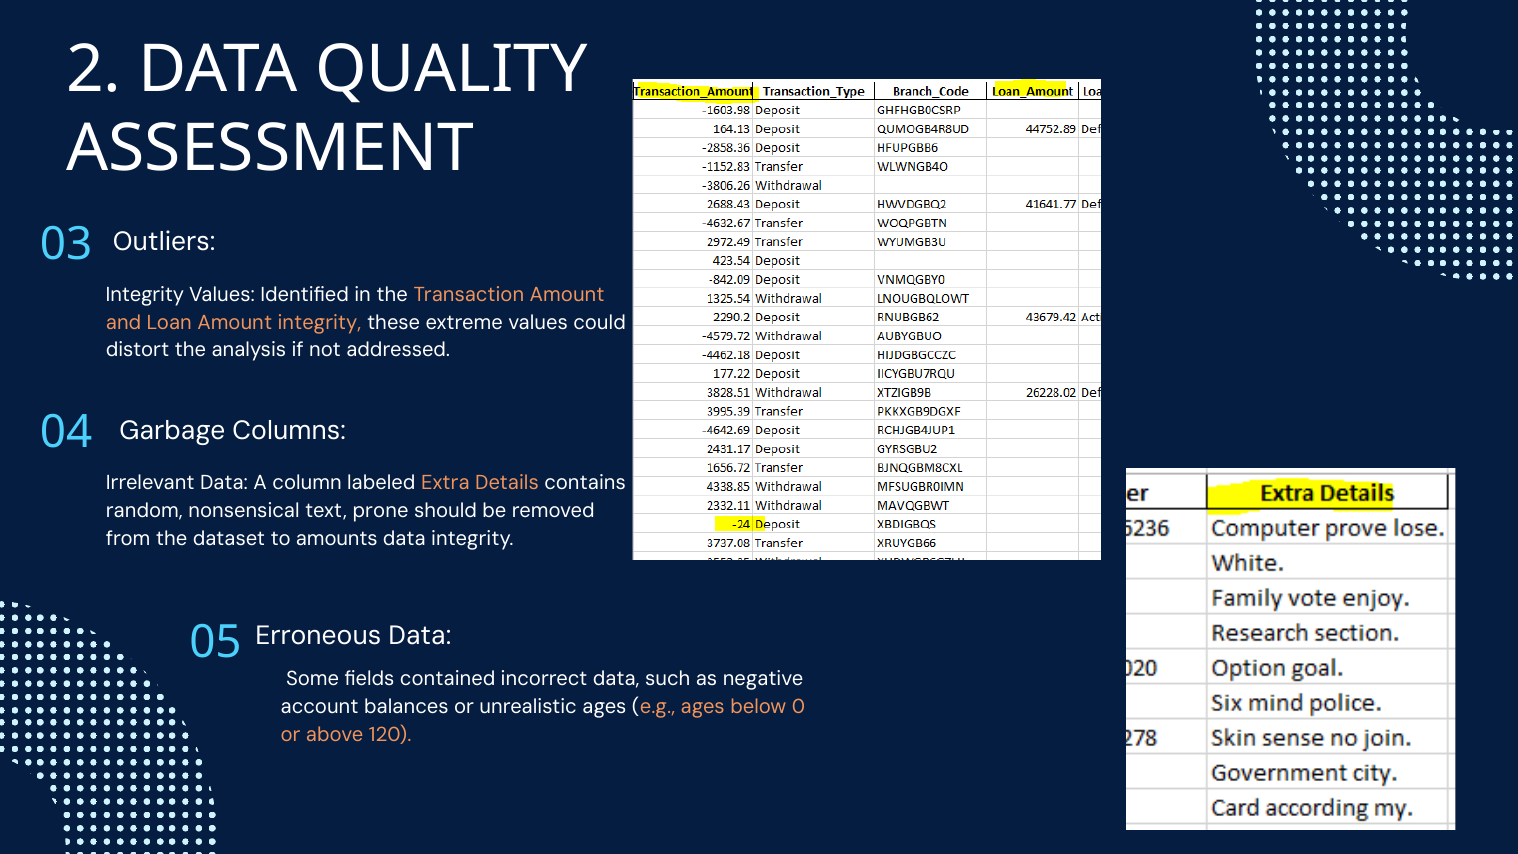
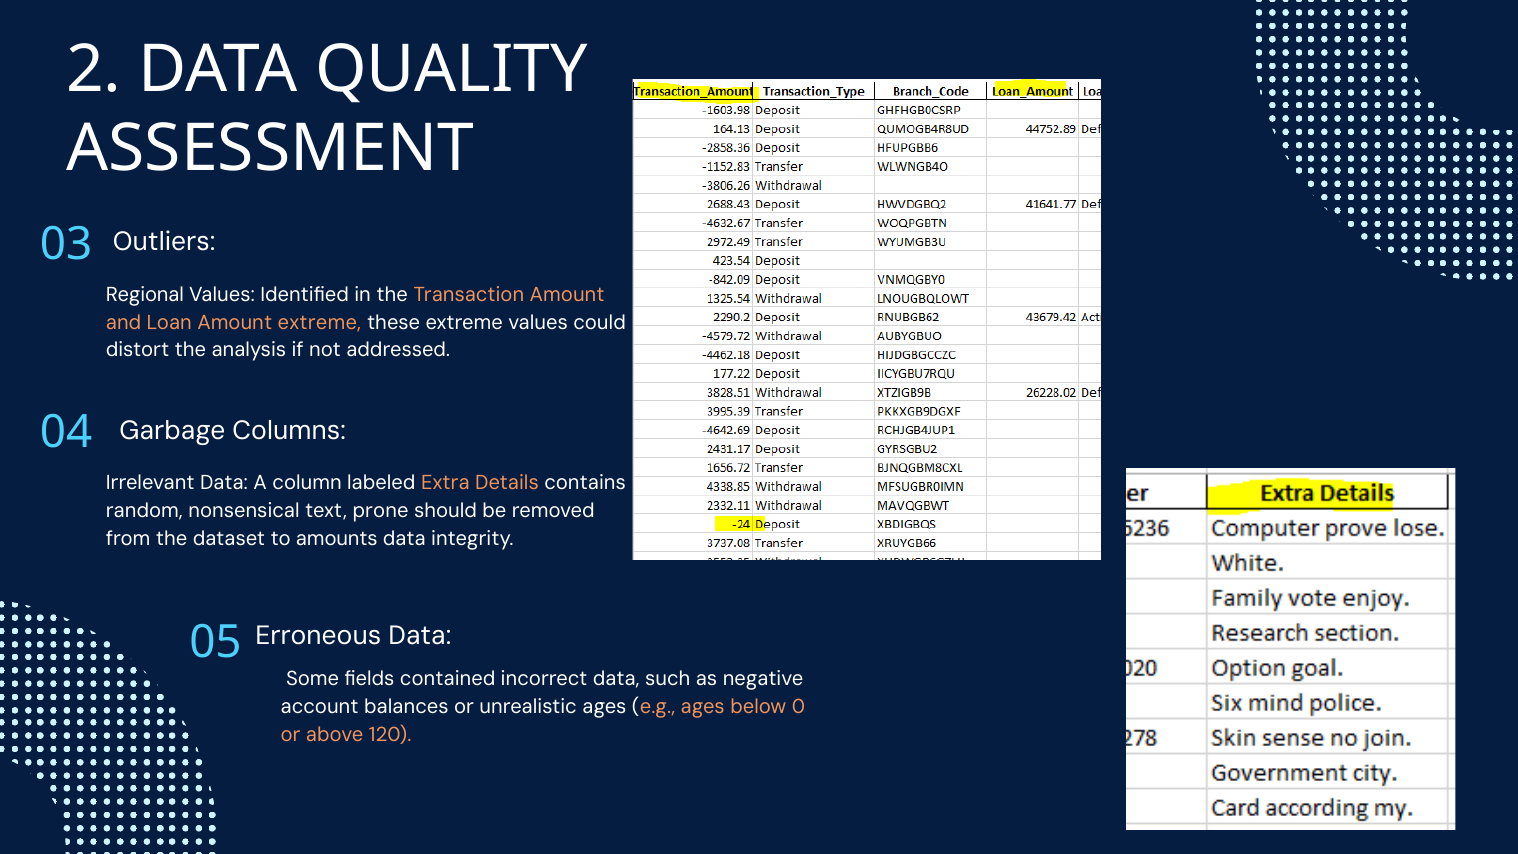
Integrity at (145, 294): Integrity -> Regional
Amount integrity: integrity -> extreme
